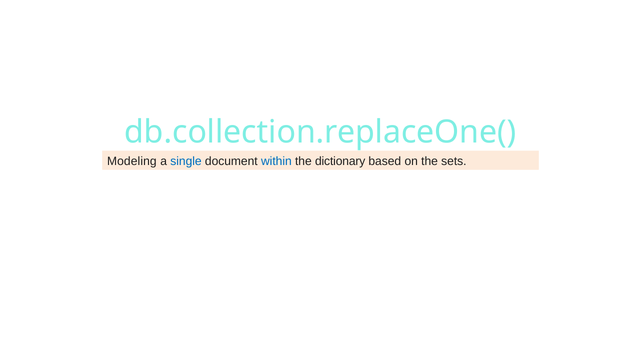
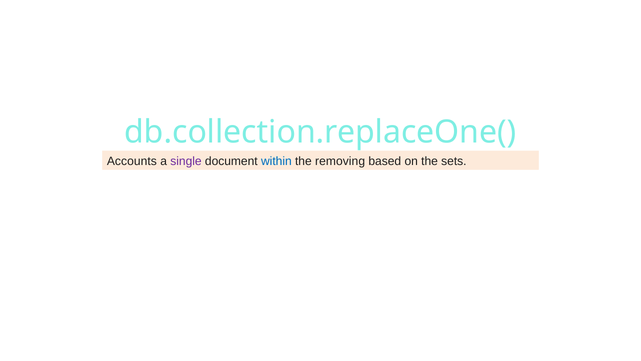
Modeling: Modeling -> Accounts
single colour: blue -> purple
dictionary: dictionary -> removing
